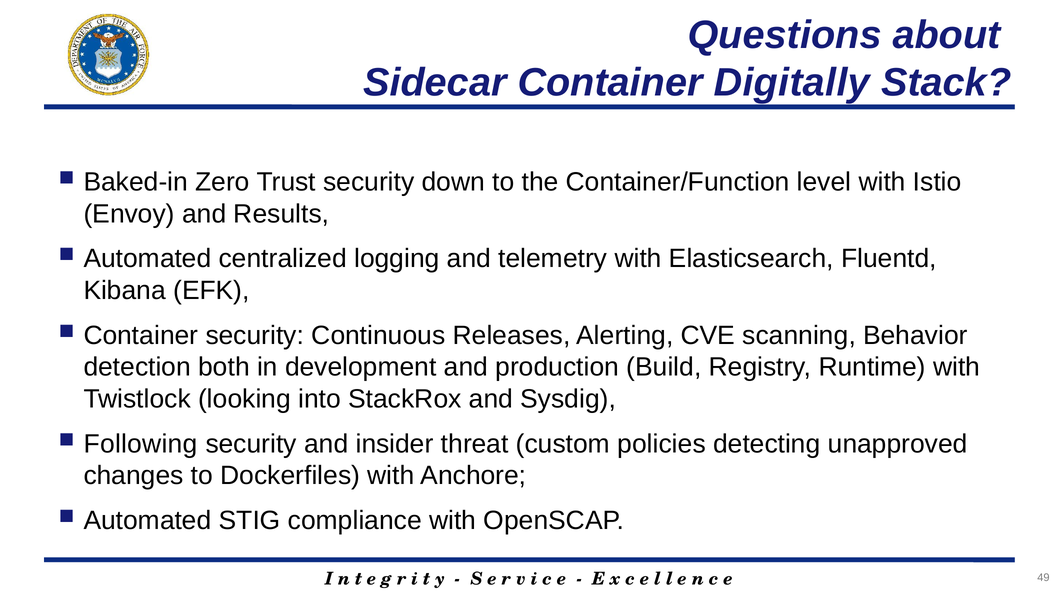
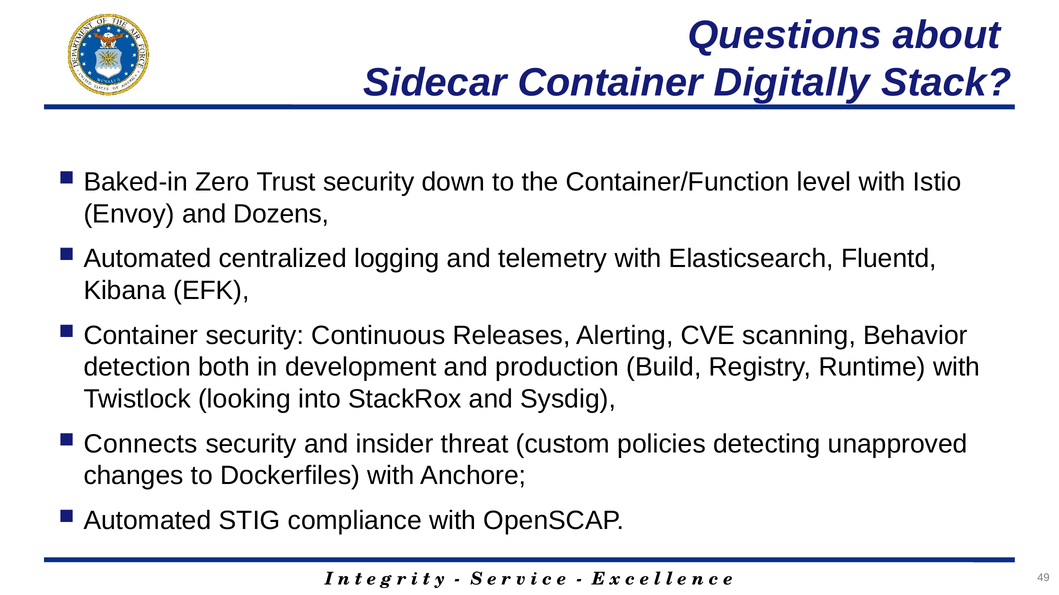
Results: Results -> Dozens
Following: Following -> Connects
